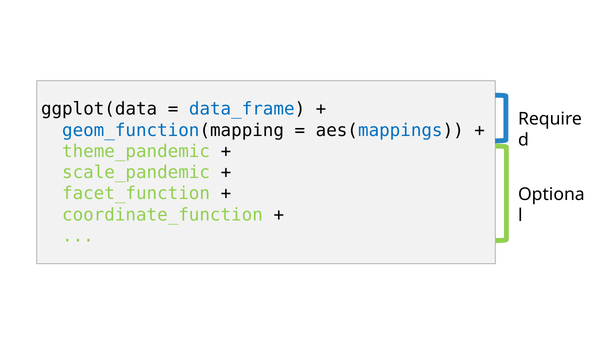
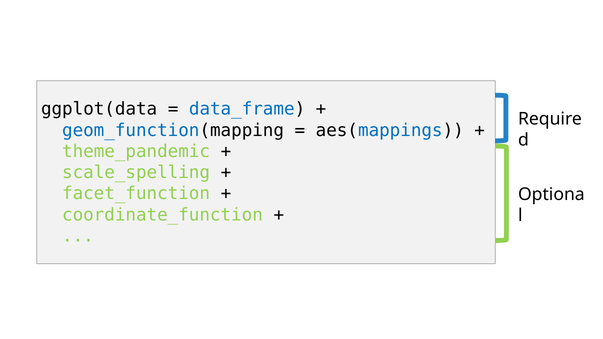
scale_pandemic: scale_pandemic -> scale_spelling
